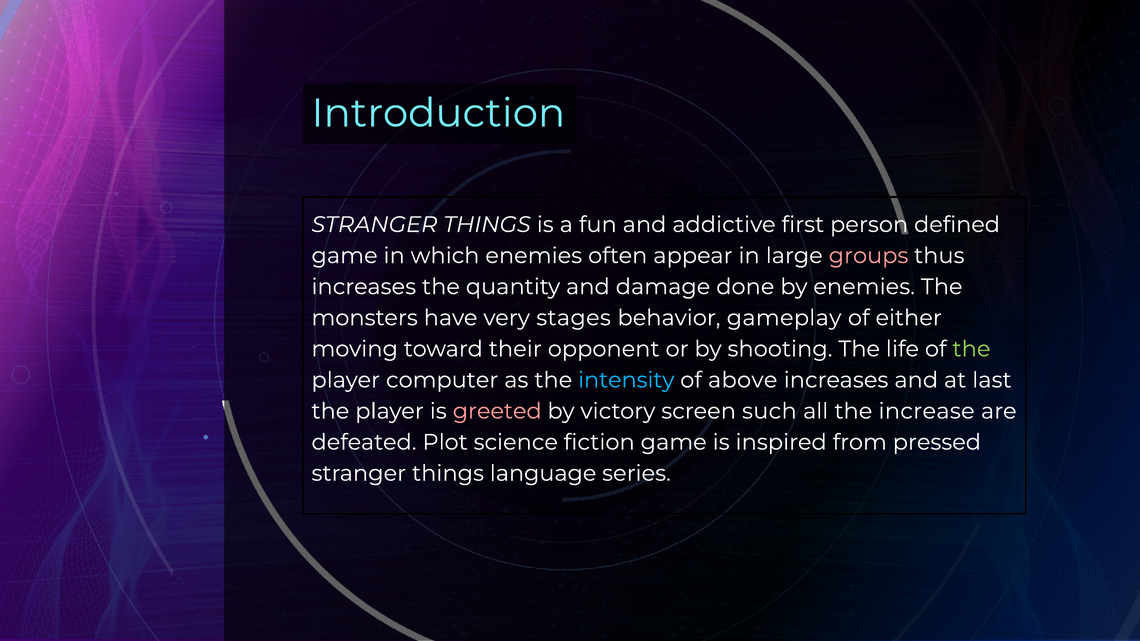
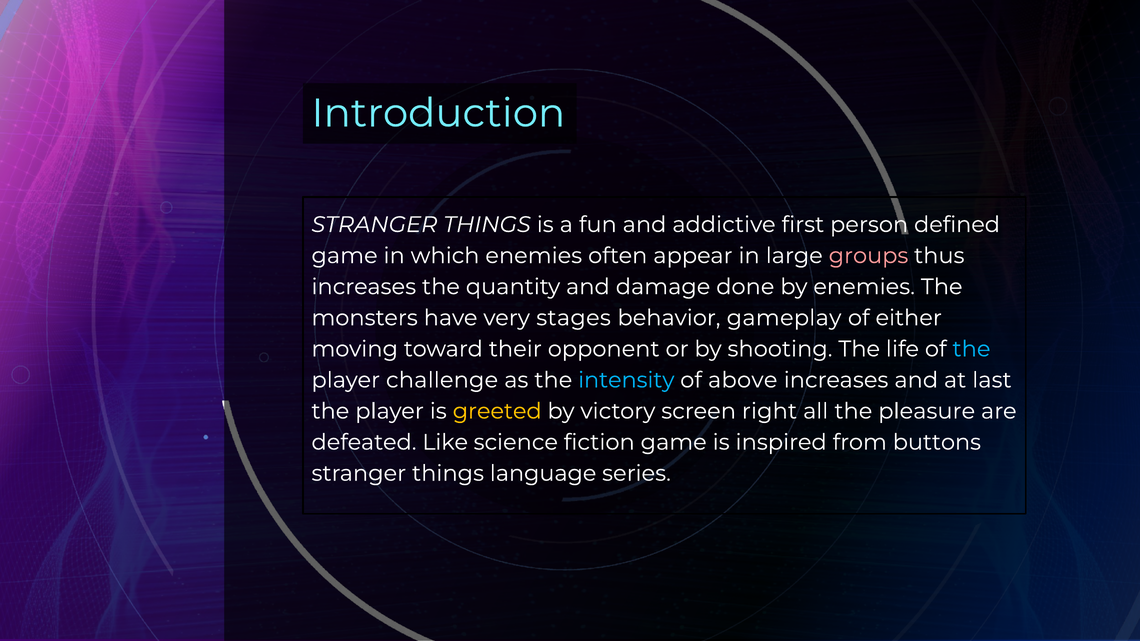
the at (971, 349) colour: light green -> light blue
computer: computer -> challenge
greeted colour: pink -> yellow
such: such -> right
increase: increase -> pleasure
Plot: Plot -> Like
pressed: pressed -> buttons
